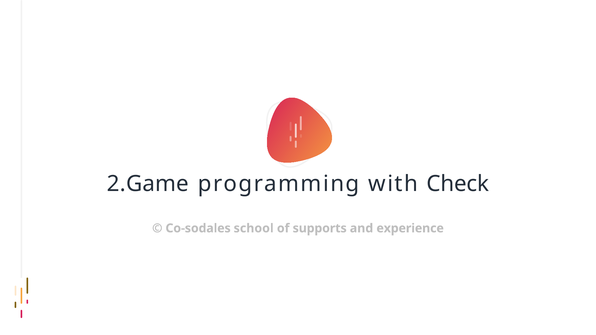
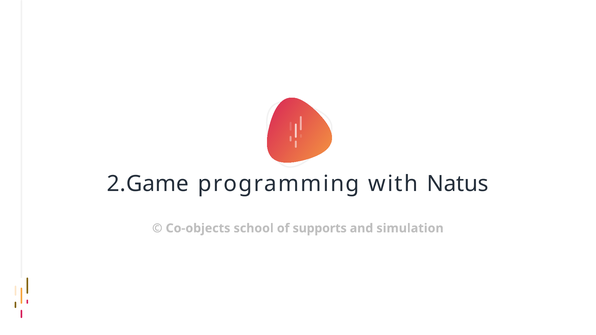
Check: Check -> Natus
Co-sodales: Co-sodales -> Co-objects
experience: experience -> simulation
